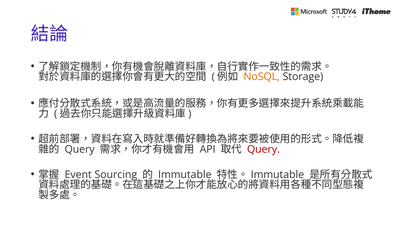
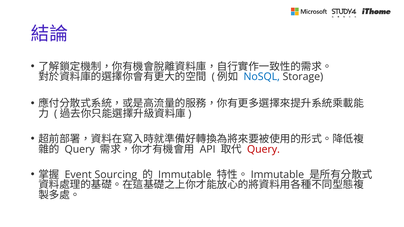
NoSQL colour: orange -> blue
